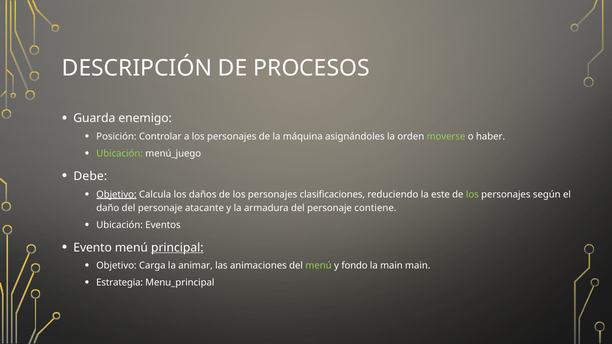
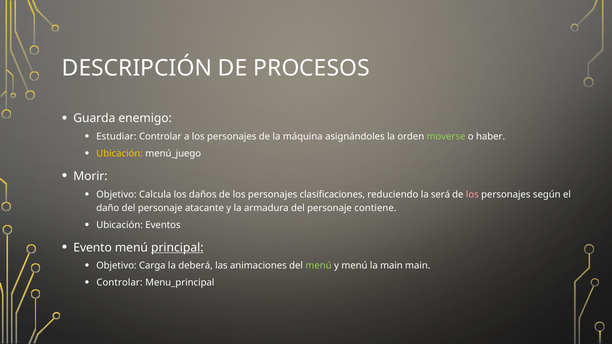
Posición: Posición -> Estudiar
Ubicación at (120, 154) colour: light green -> yellow
Debe: Debe -> Morir
Objetivo at (116, 195) underline: present -> none
este: este -> será
los at (472, 195) colour: light green -> pink
animar: animar -> deberá
y fondo: fondo -> menú
Estrategia at (120, 283): Estrategia -> Controlar
